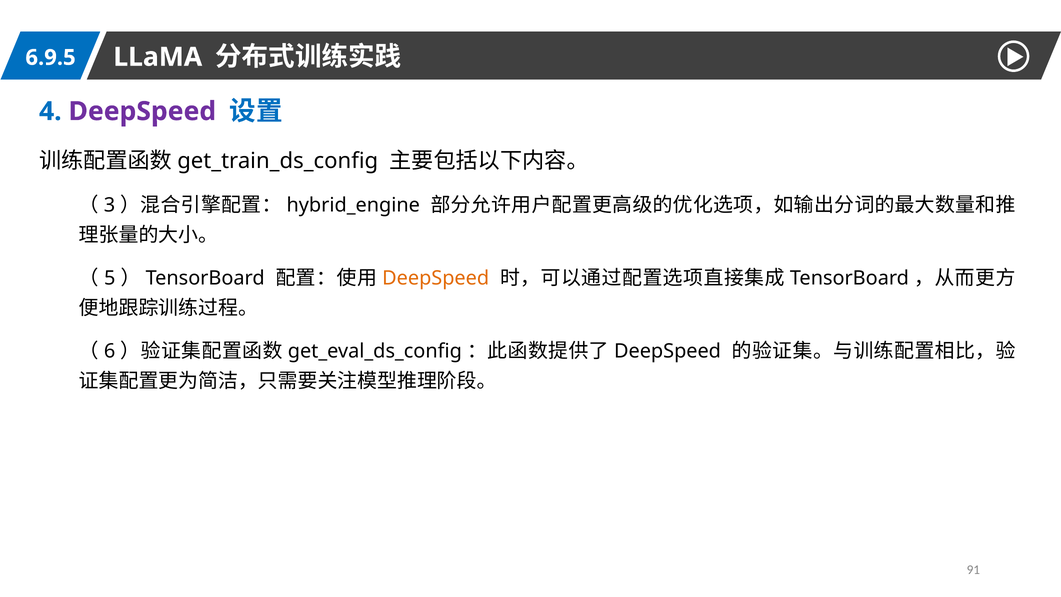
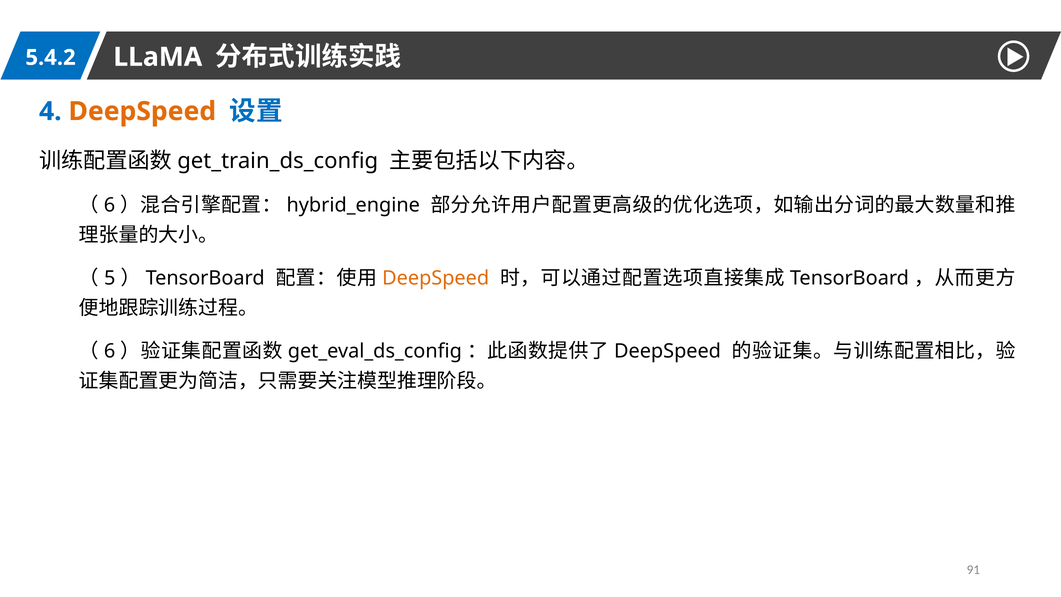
6.9.5: 6.9.5 -> 5.4.2
DeepSpeed at (142, 111) colour: purple -> orange
3 at (110, 205): 3 -> 6
